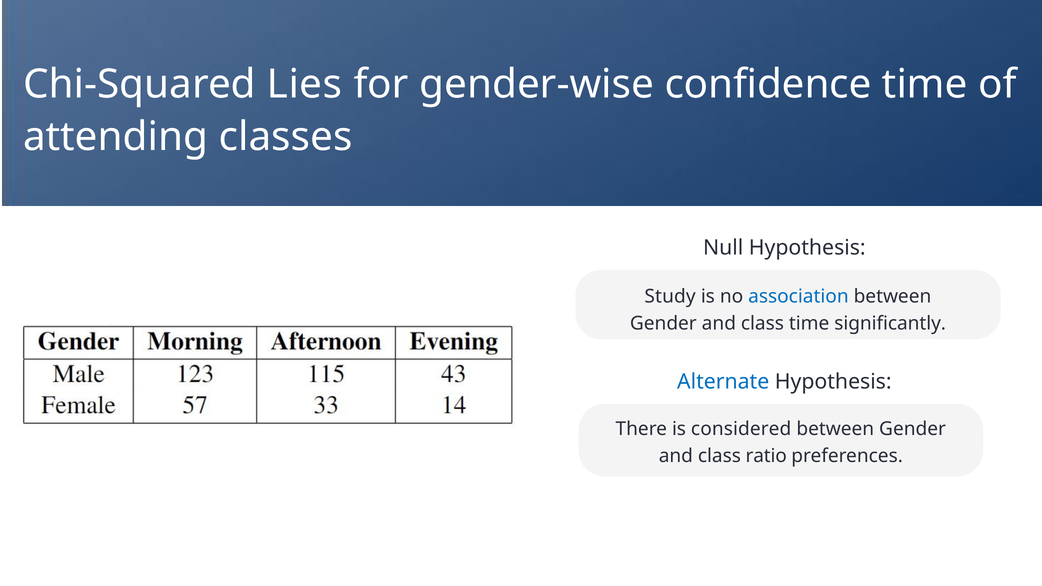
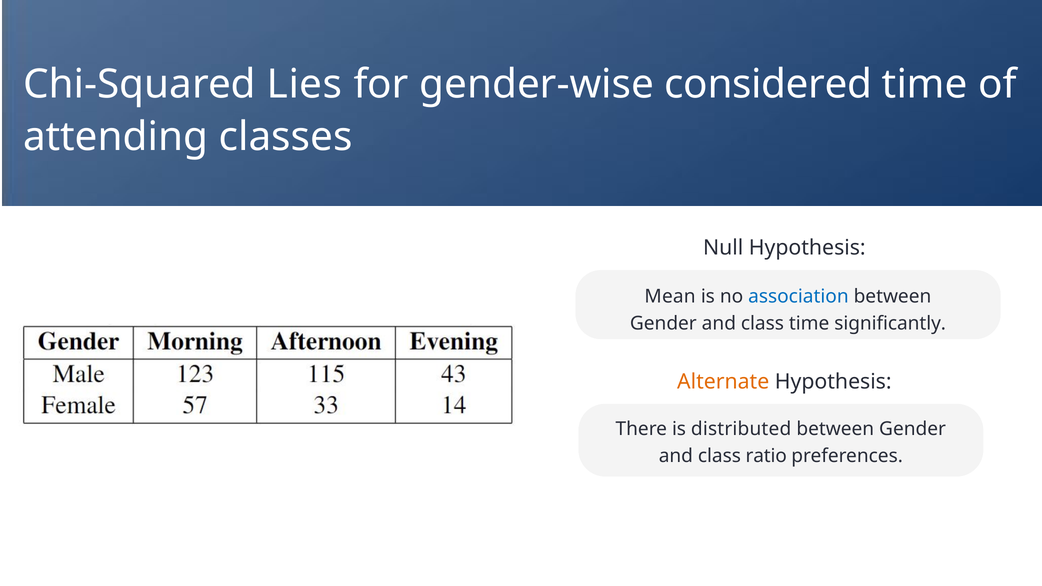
confidence: confidence -> considered
Study: Study -> Mean
Alternate colour: blue -> orange
considered: considered -> distributed
